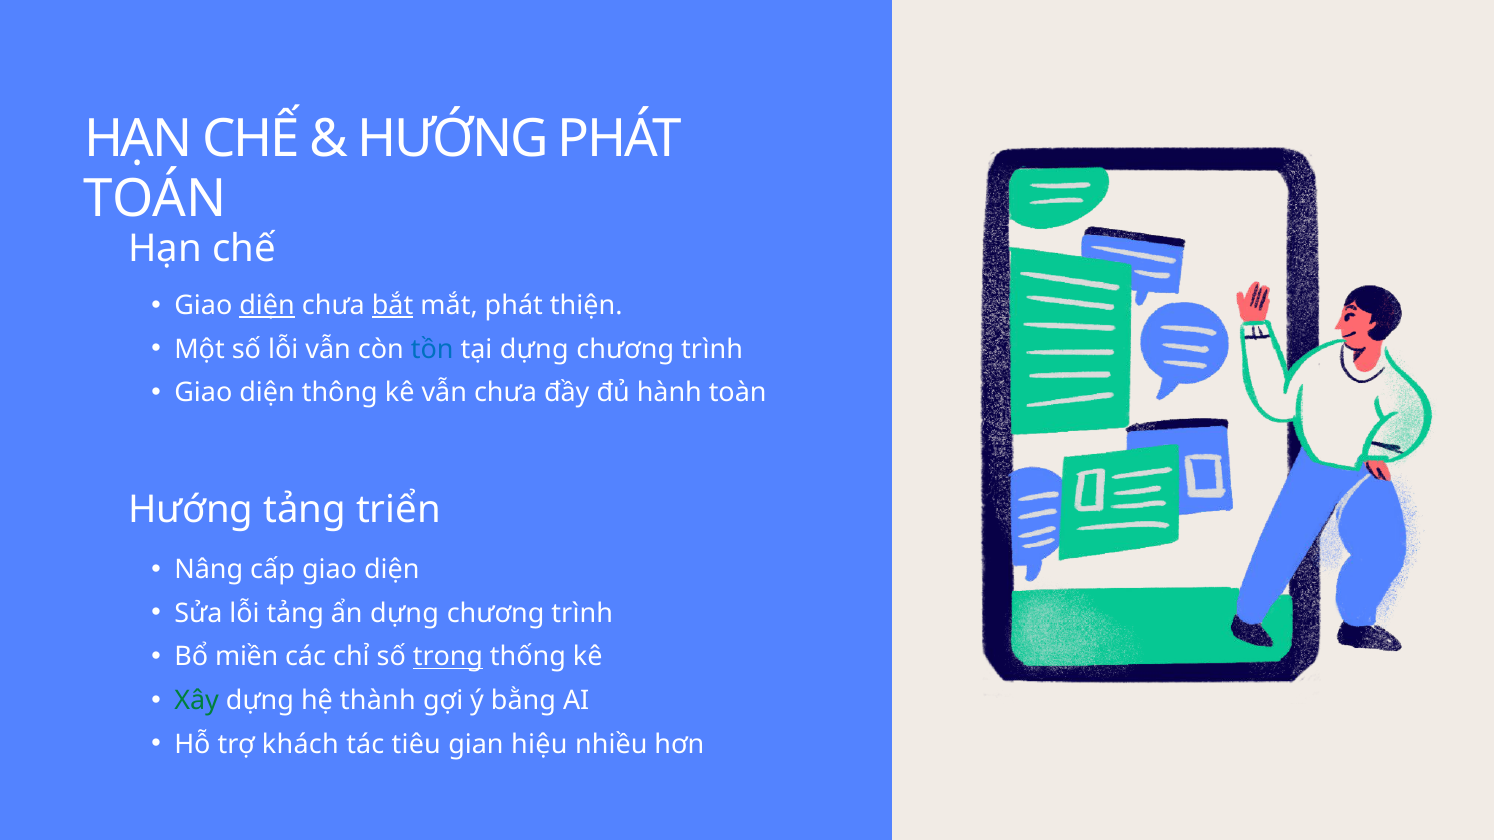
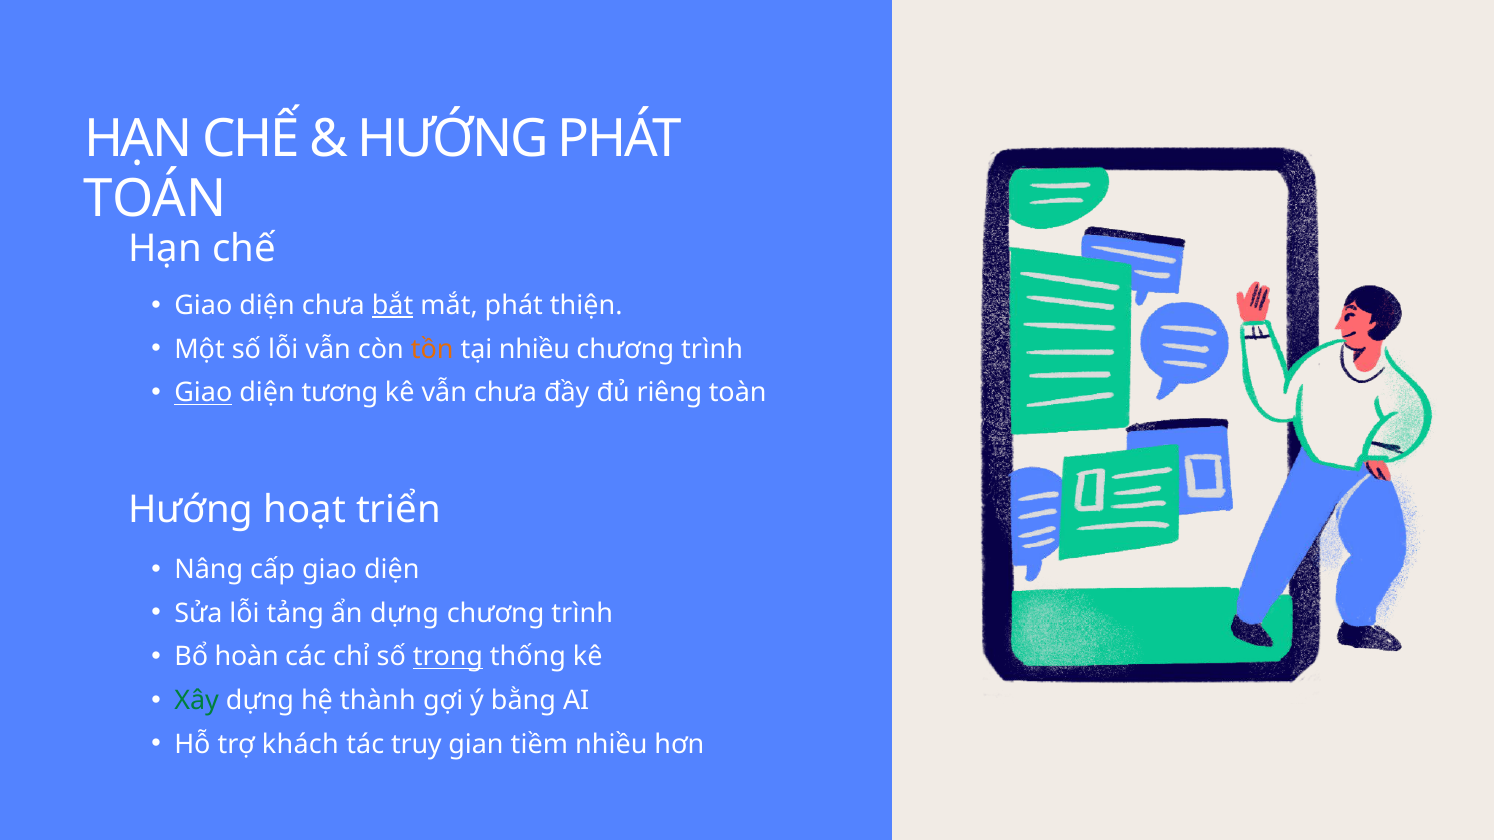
diện at (267, 306) underline: present -> none
tồn colour: blue -> orange
tại dựng: dựng -> nhiều
Giao at (203, 393) underline: none -> present
thông: thông -> tương
hành: hành -> riêng
Hướng tảng: tảng -> hoạt
miền: miền -> hoàn
tiêu: tiêu -> truy
hiệu: hiệu -> tiềm
